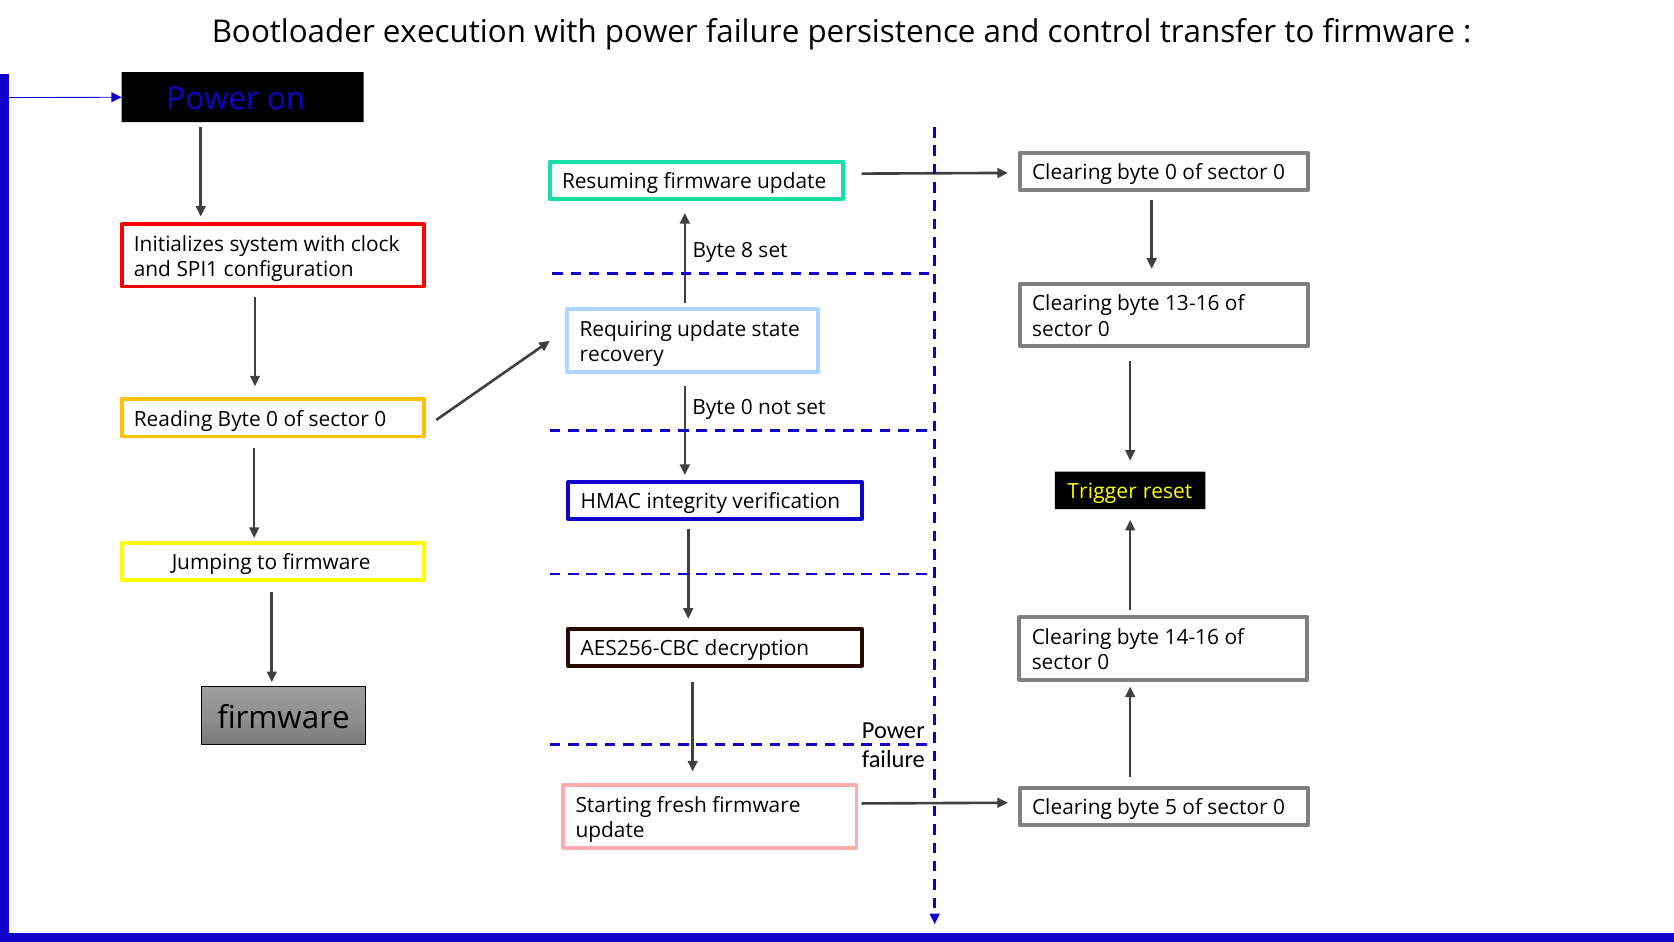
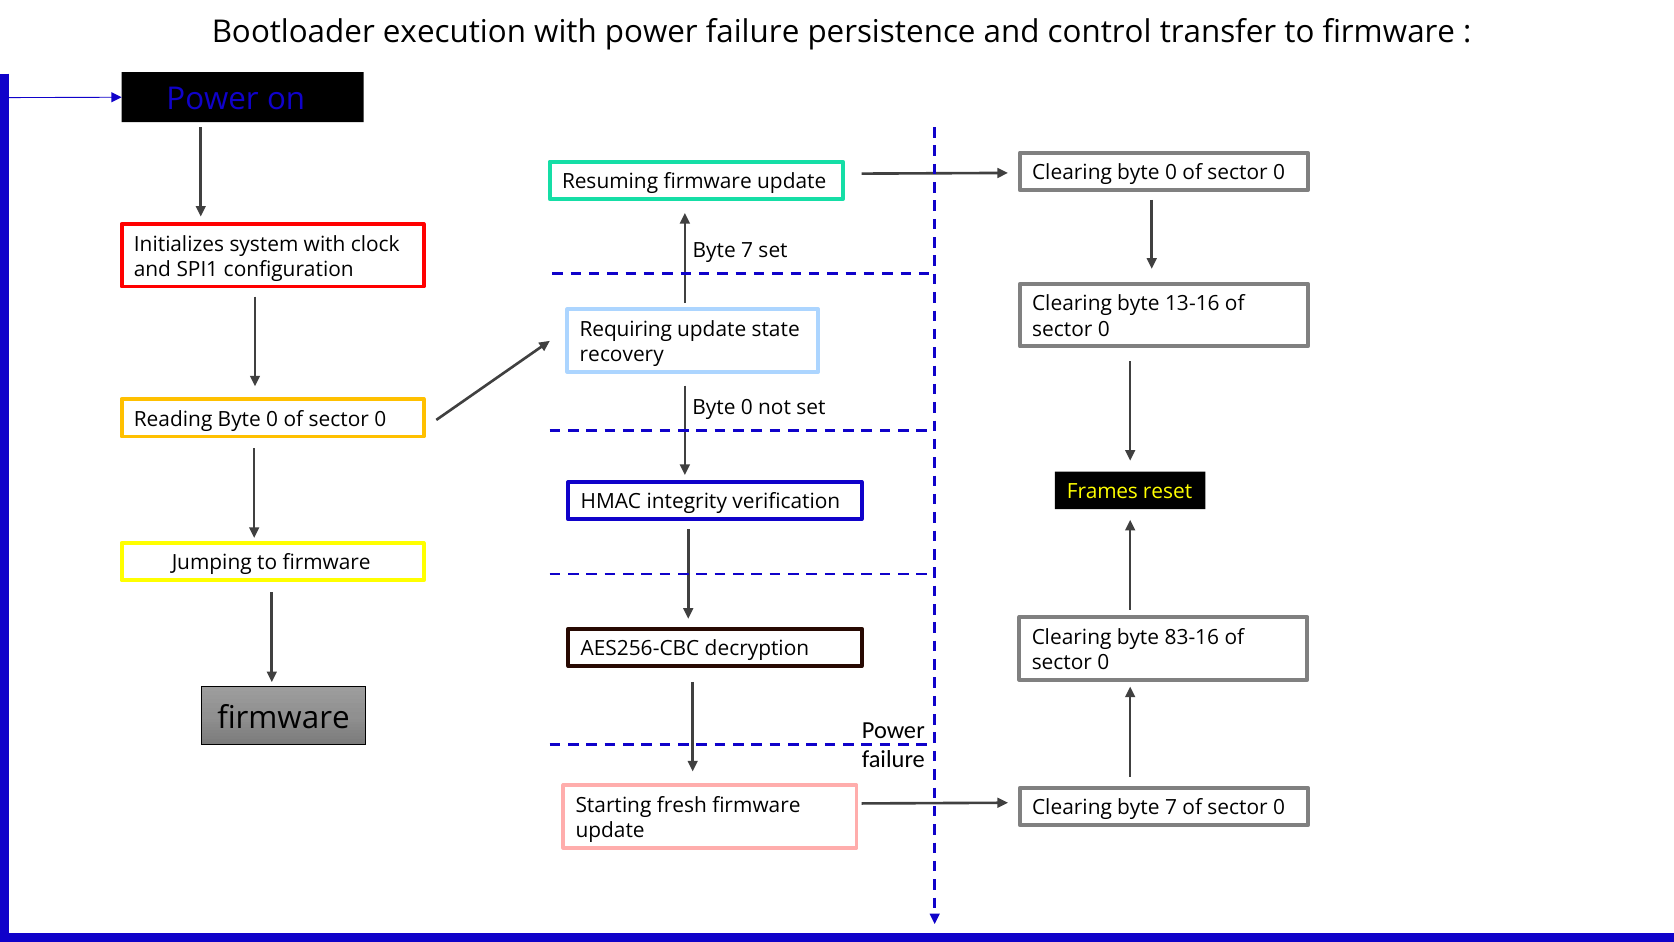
8 at (747, 251): 8 -> 7
Trigger: Trigger -> Frames
14-16: 14-16 -> 83-16
Clearing byte 5: 5 -> 7
